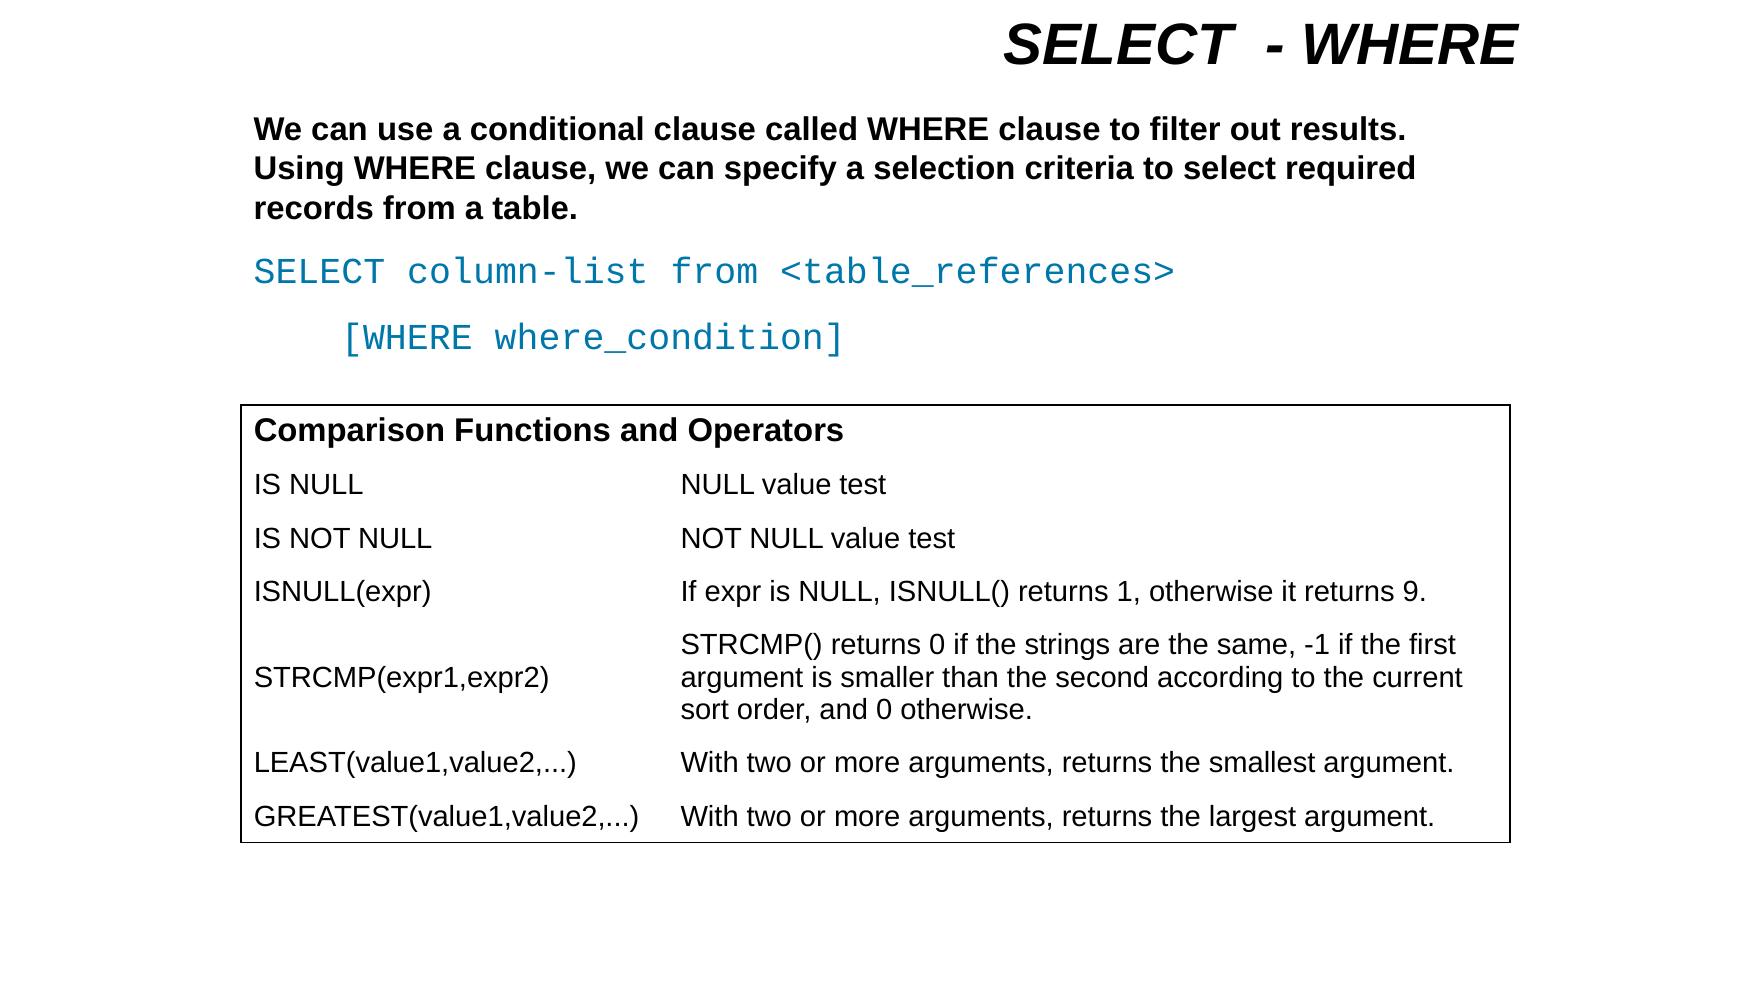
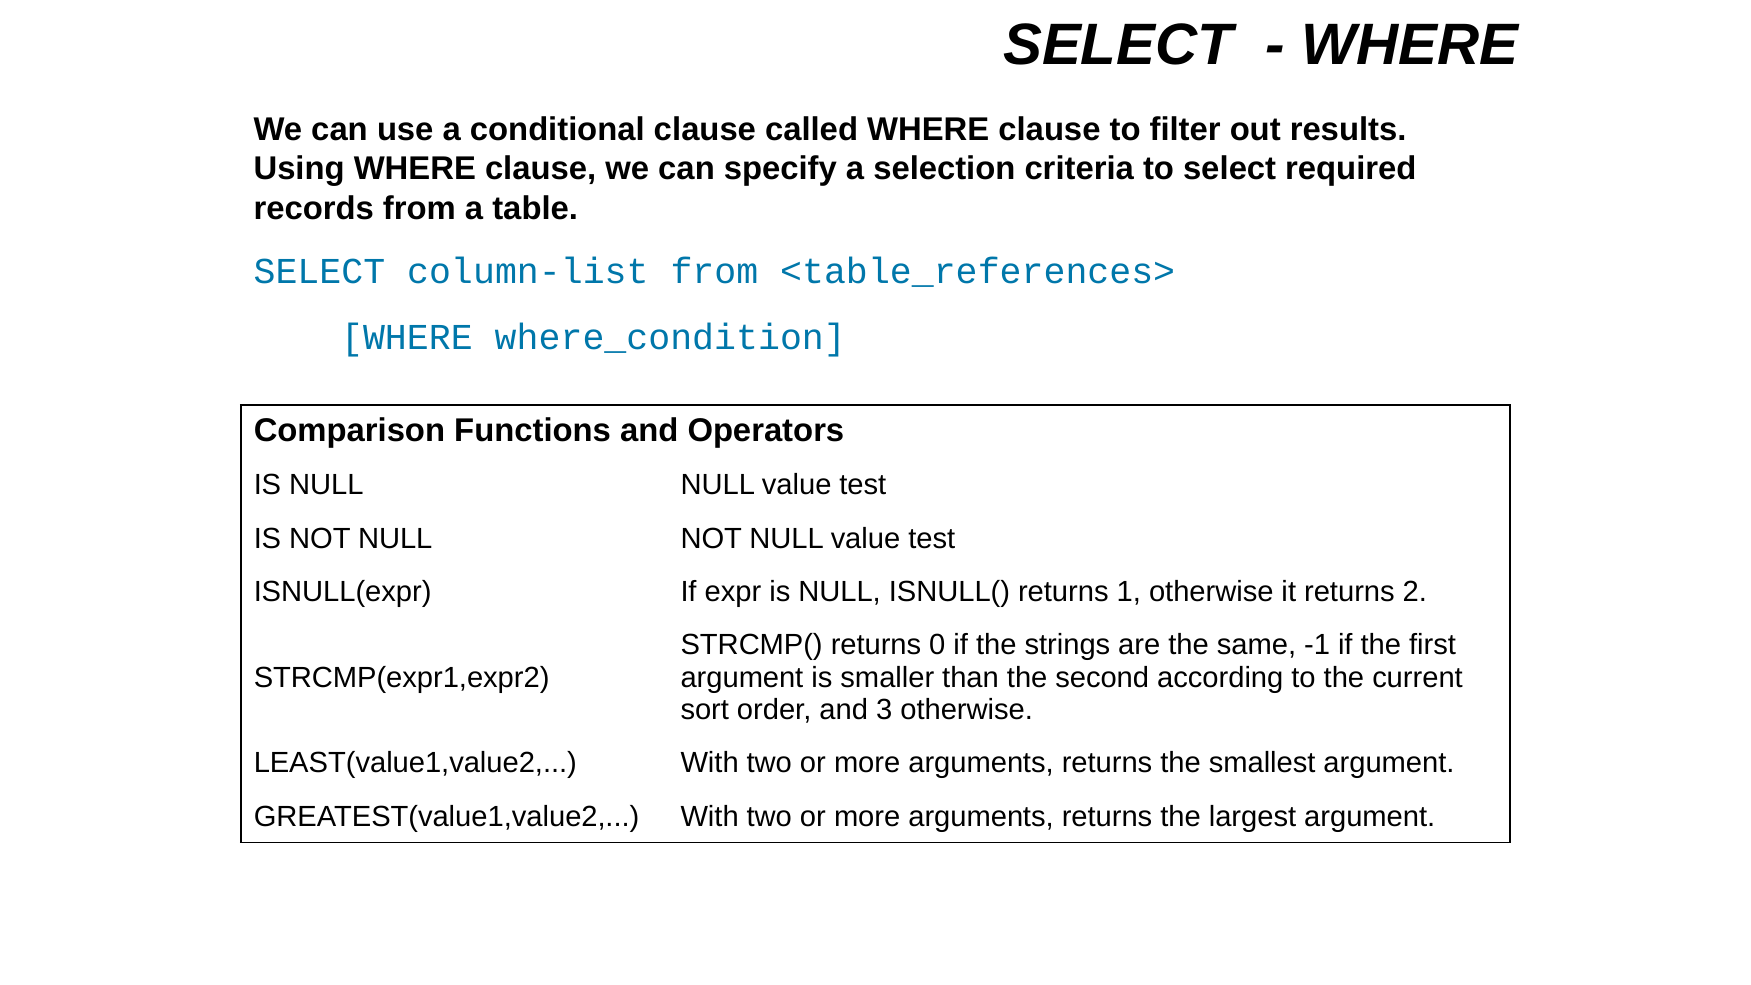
9: 9 -> 2
and 0: 0 -> 3
